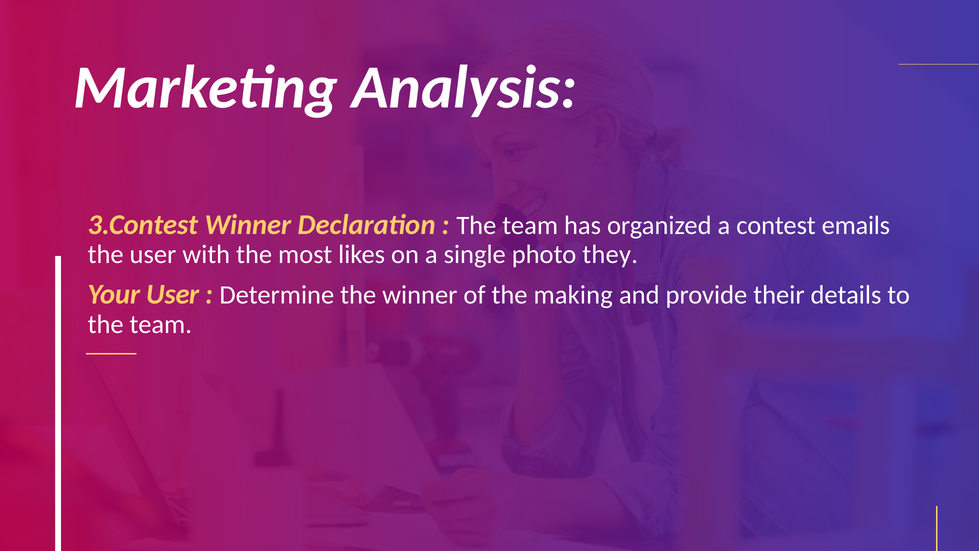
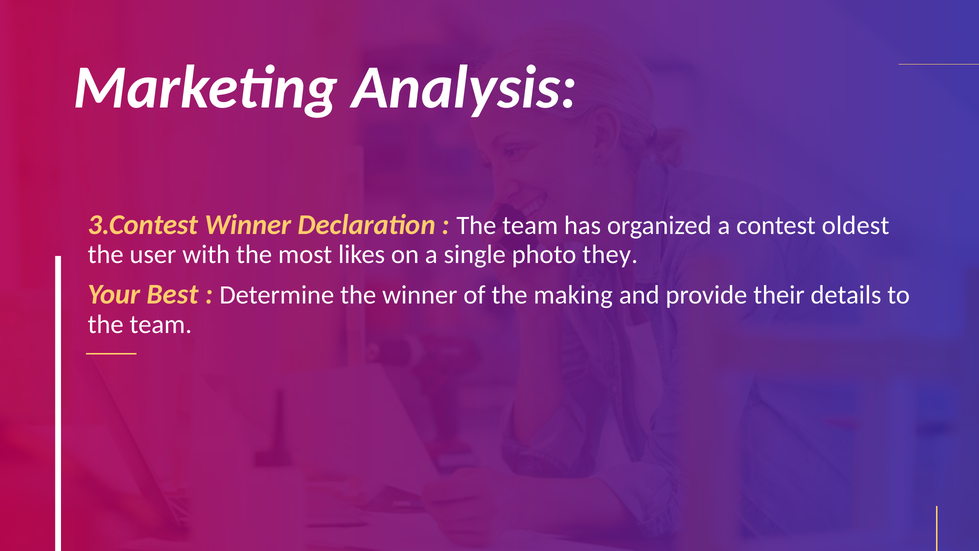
emails: emails -> oldest
Your User: User -> Best
